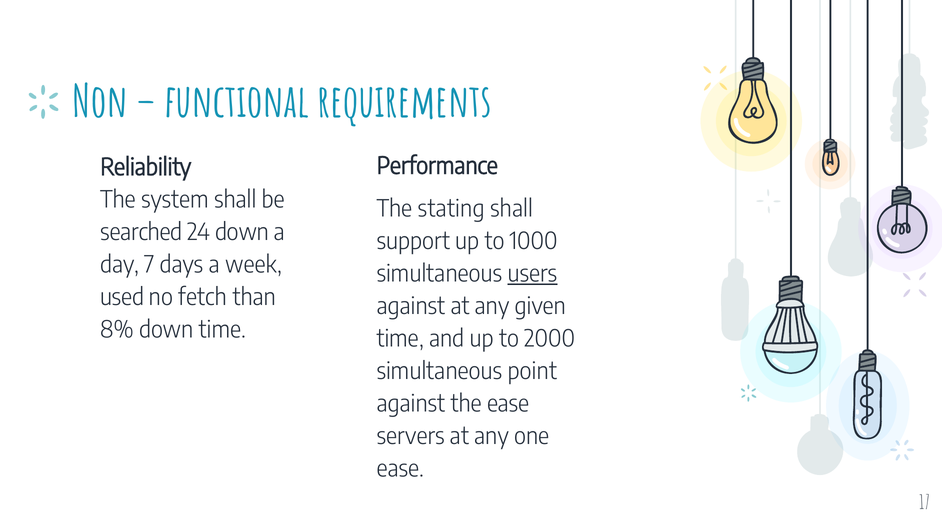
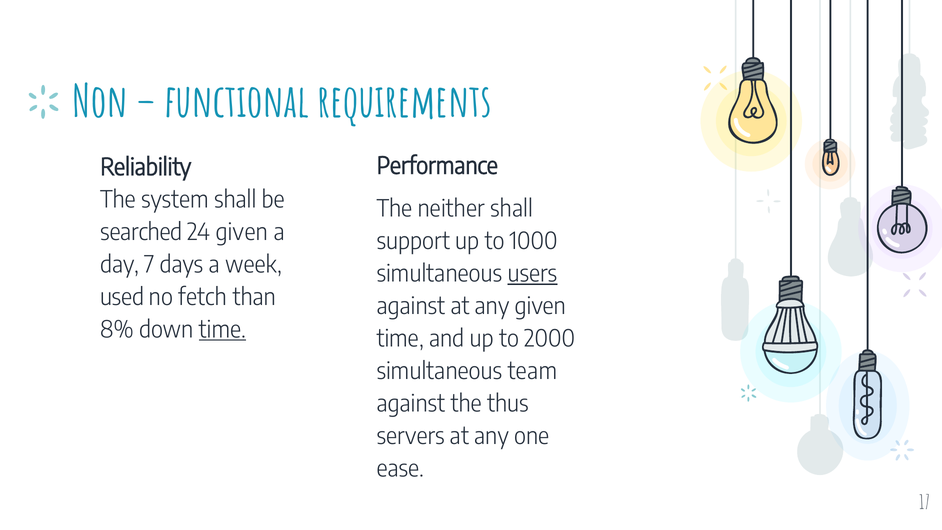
stating: stating -> neither
24 down: down -> given
time at (222, 330) underline: none -> present
point: point -> team
the ease: ease -> thus
